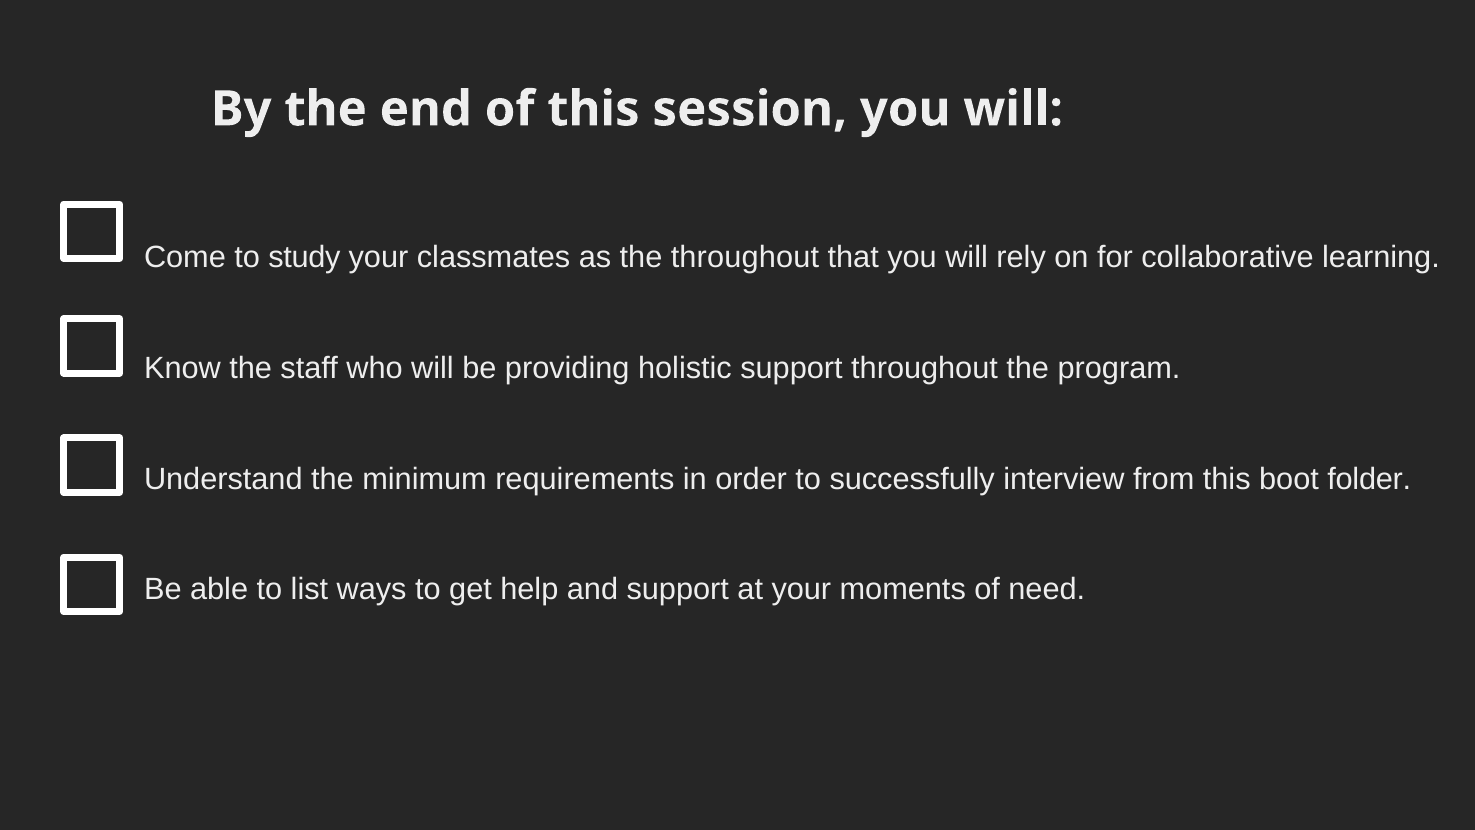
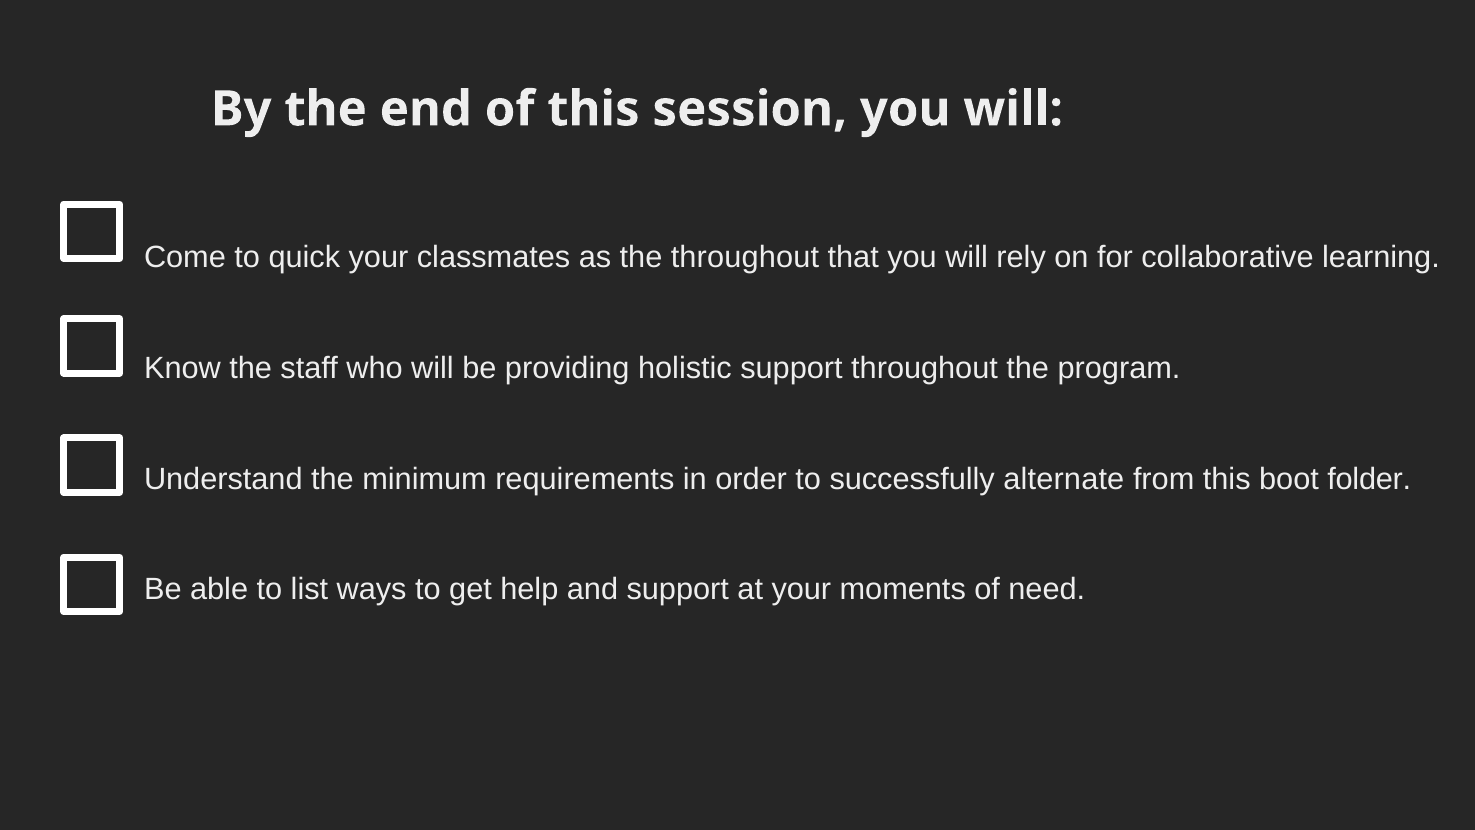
study: study -> quick
interview: interview -> alternate
